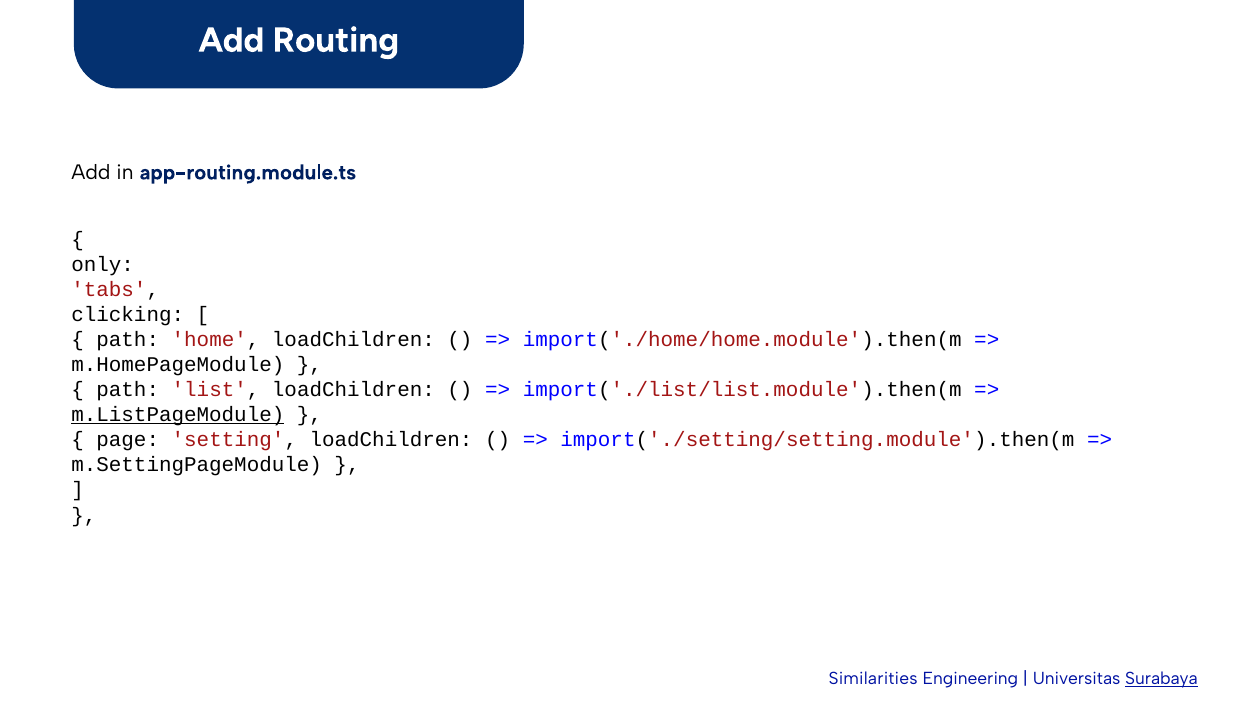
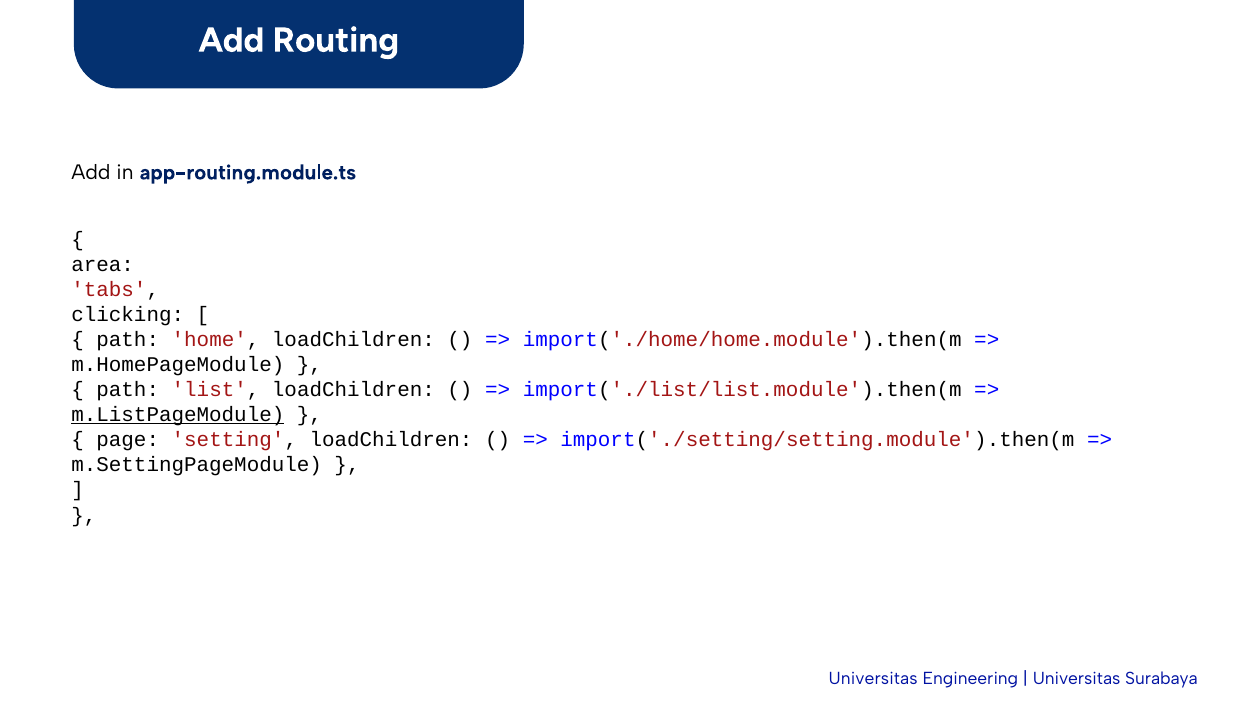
only: only -> area
Similarities at (873, 679): Similarities -> Universitas
Surabaya underline: present -> none
